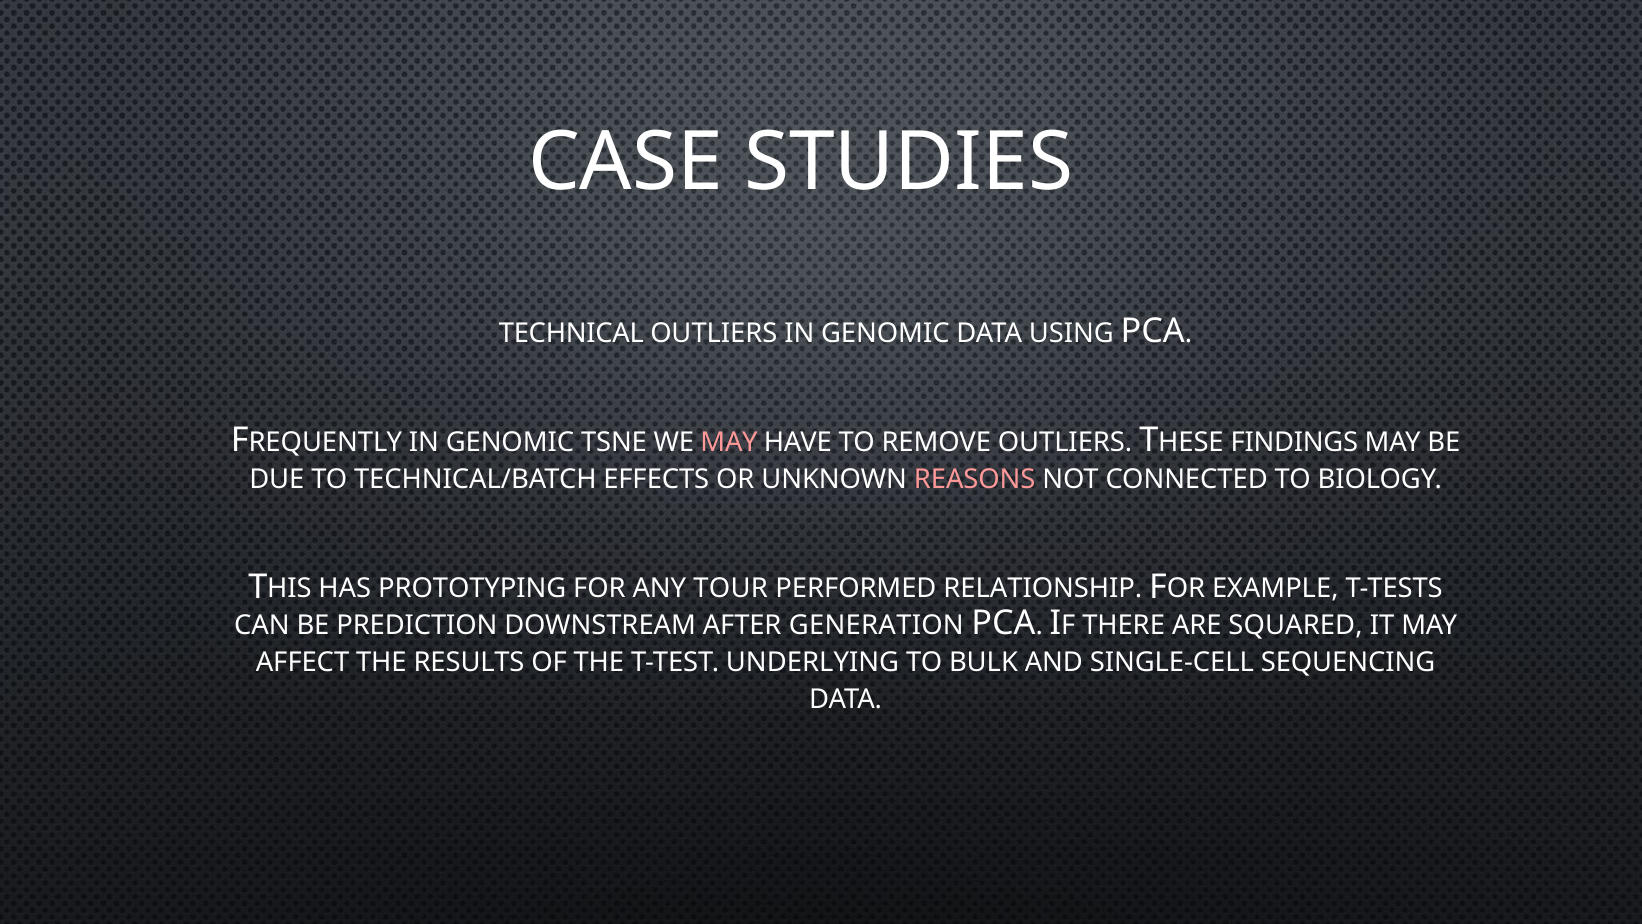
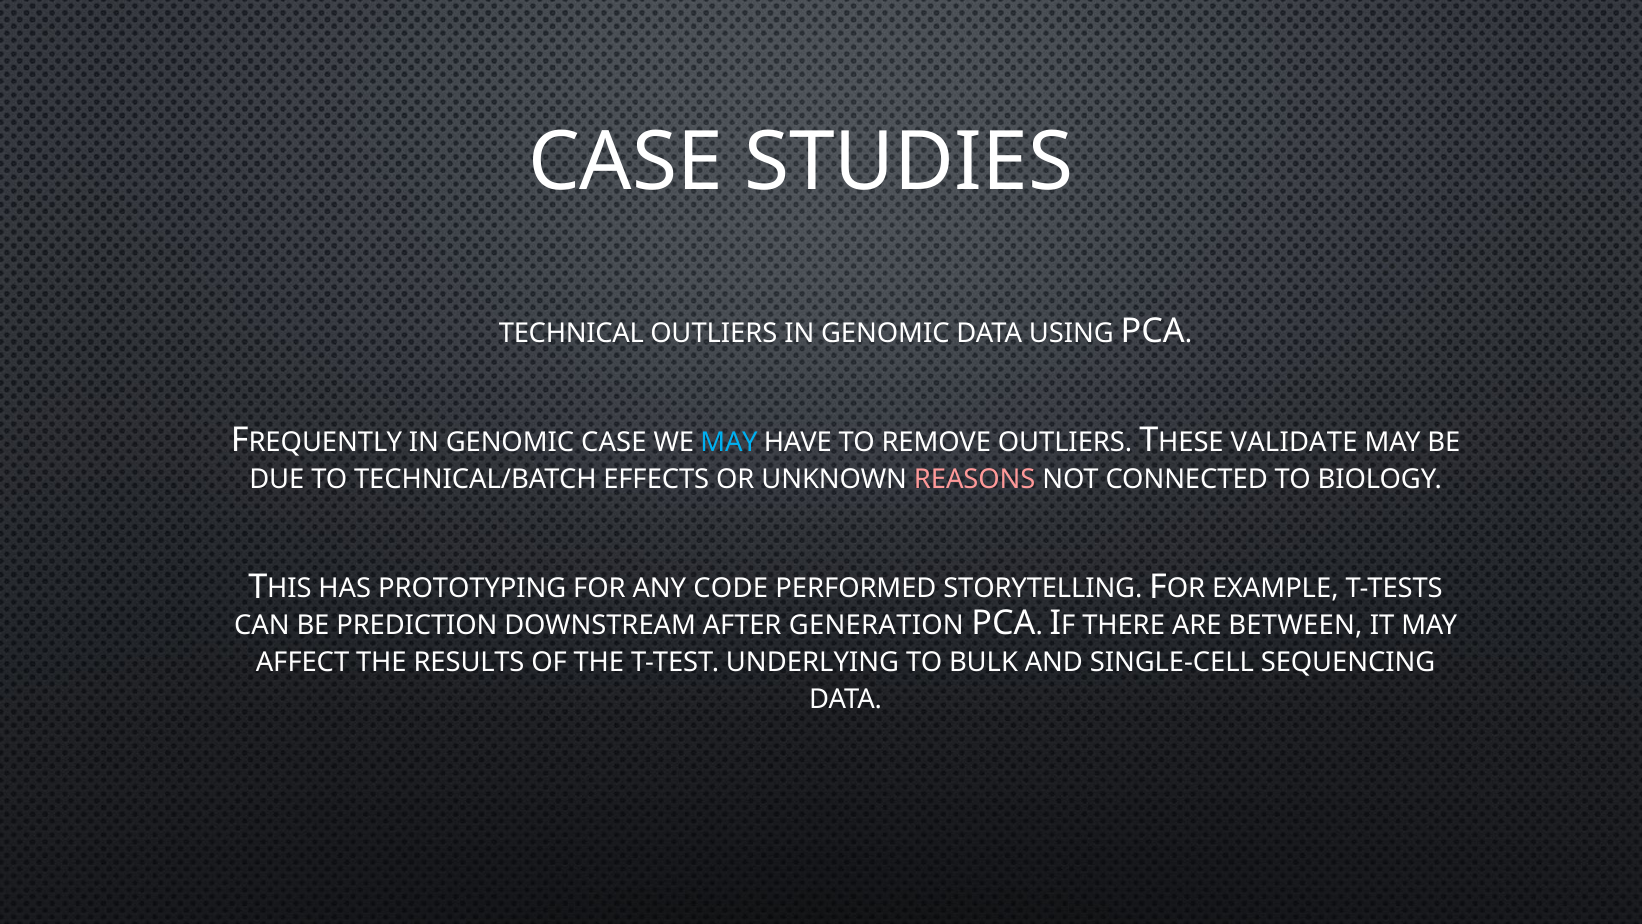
GENOMIC TSNE: TSNE -> CASE
MAY at (729, 442) colour: pink -> light blue
FINDINGS: FINDINGS -> VALIDATE
TOUR: TOUR -> CODE
RELATIONSHIP: RELATIONSHIP -> STORYTELLING
SQUARED: SQUARED -> BETWEEN
